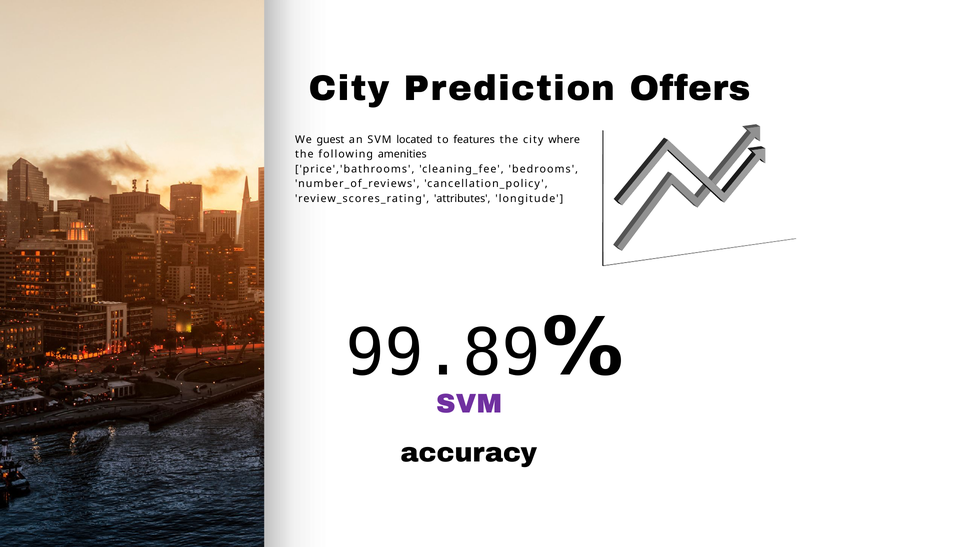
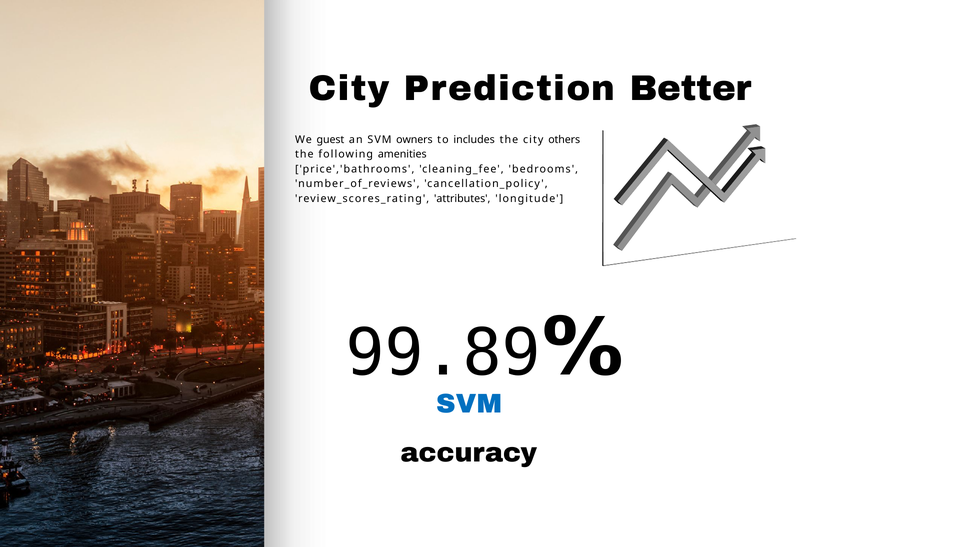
Offers: Offers -> Better
located: located -> owners
features: features -> includes
where: where -> others
SVM at (469, 404) colour: purple -> blue
